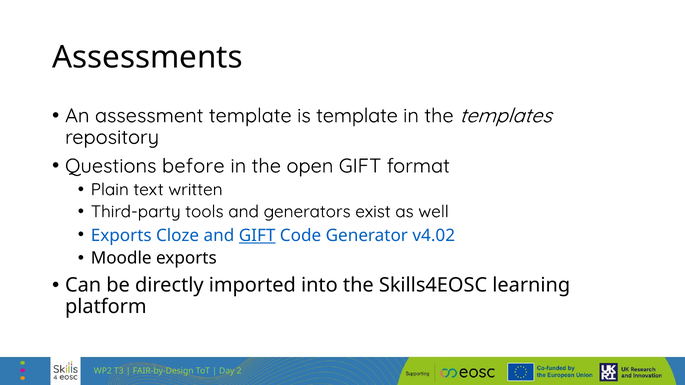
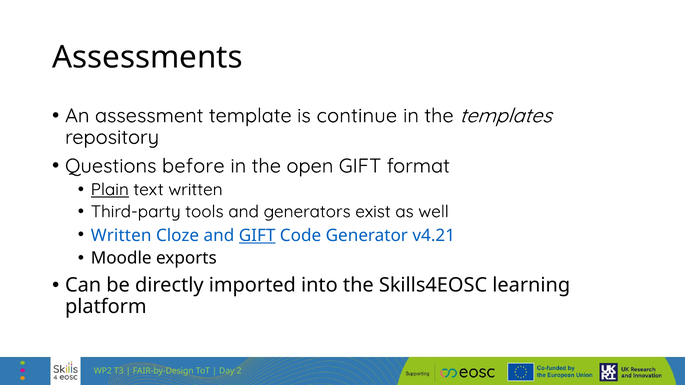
is template: template -> continue
Plain underline: none -> present
Exports at (121, 236): Exports -> Written
v4.02: v4.02 -> v4.21
